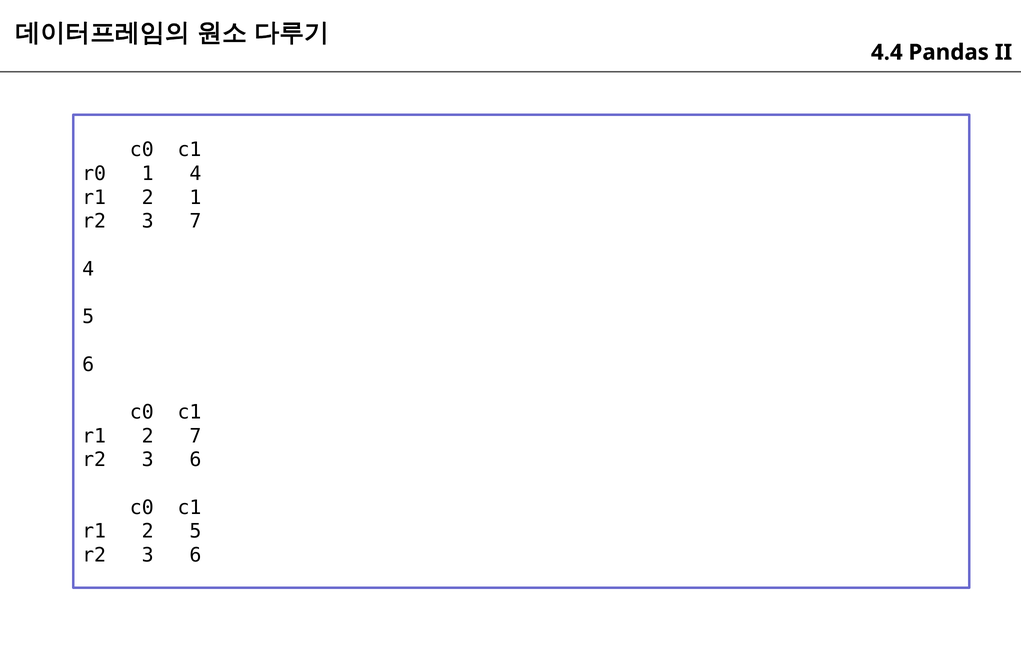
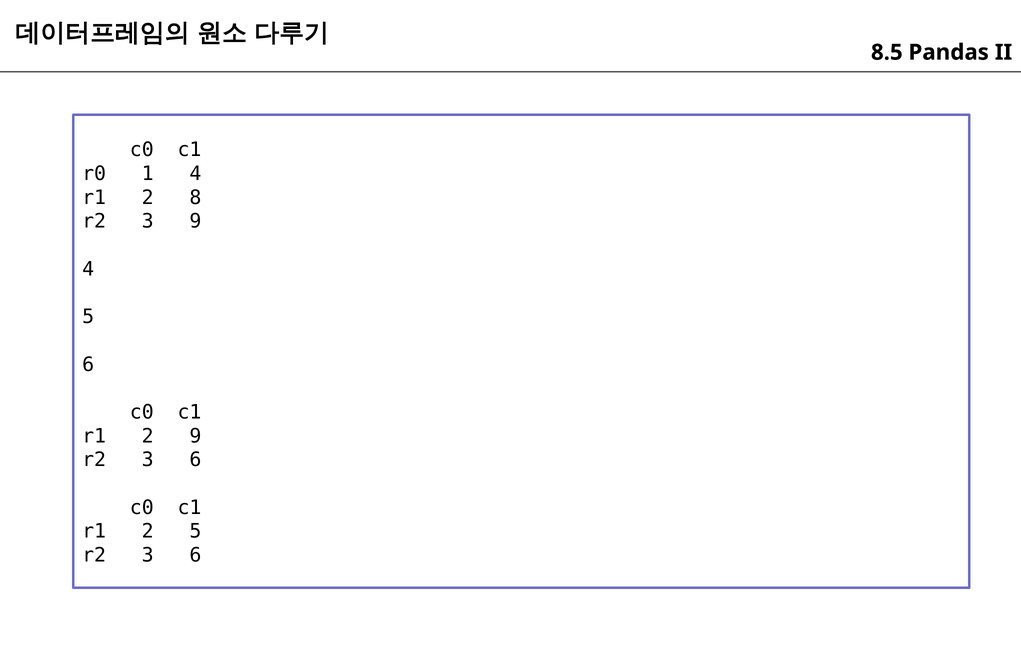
4.4: 4.4 -> 8.5
2 1: 1 -> 8
3 7: 7 -> 9
2 7: 7 -> 9
